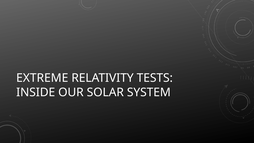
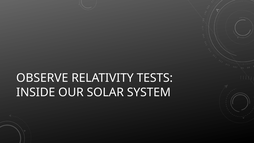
EXTREME: EXTREME -> OBSERVE
